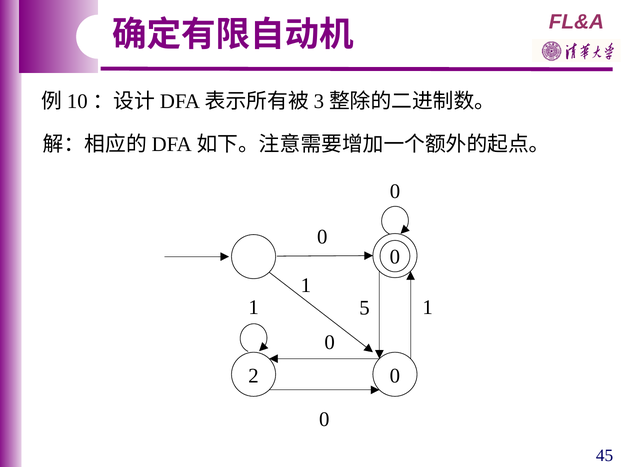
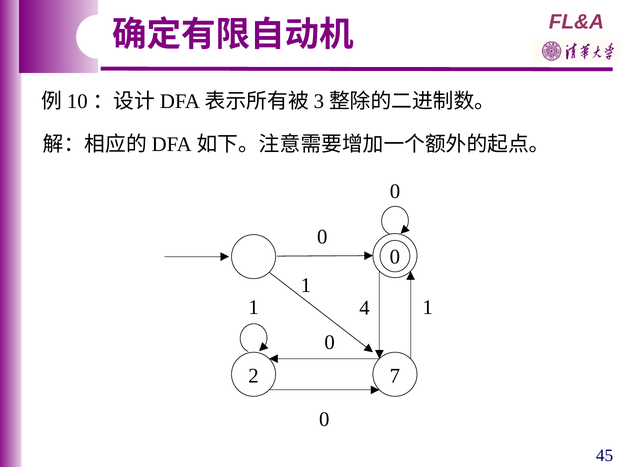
5: 5 -> 4
2 0: 0 -> 7
